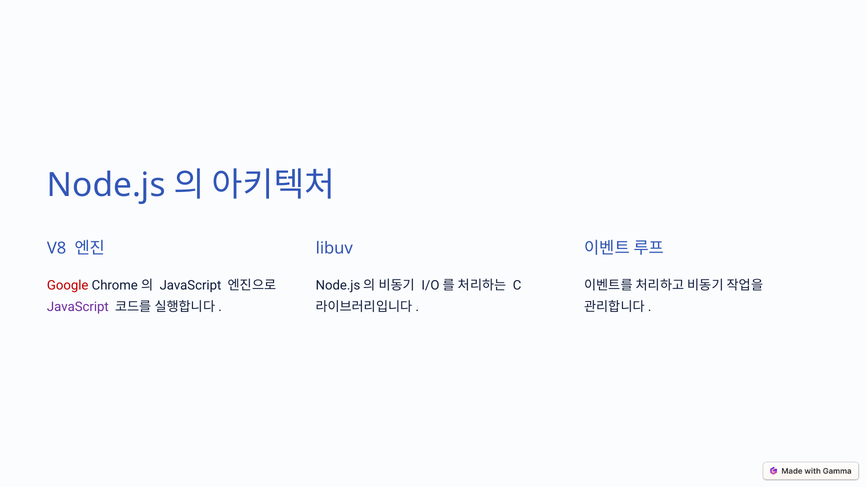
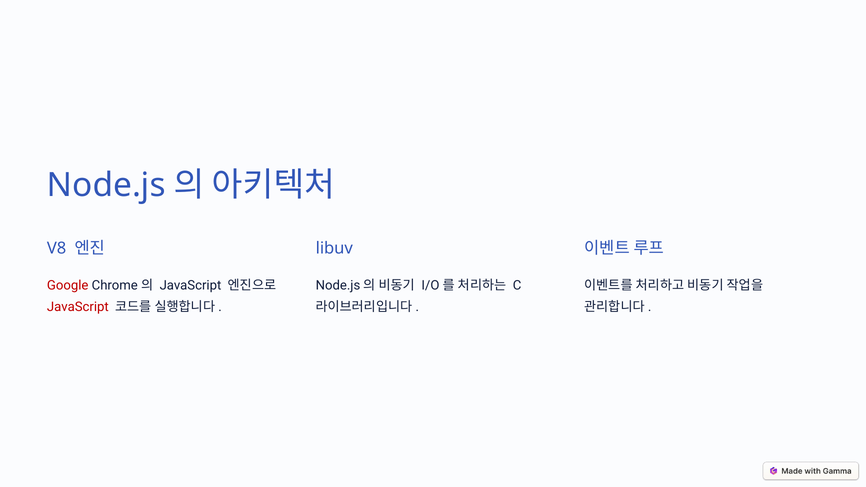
JavaScript at (78, 307) colour: purple -> red
